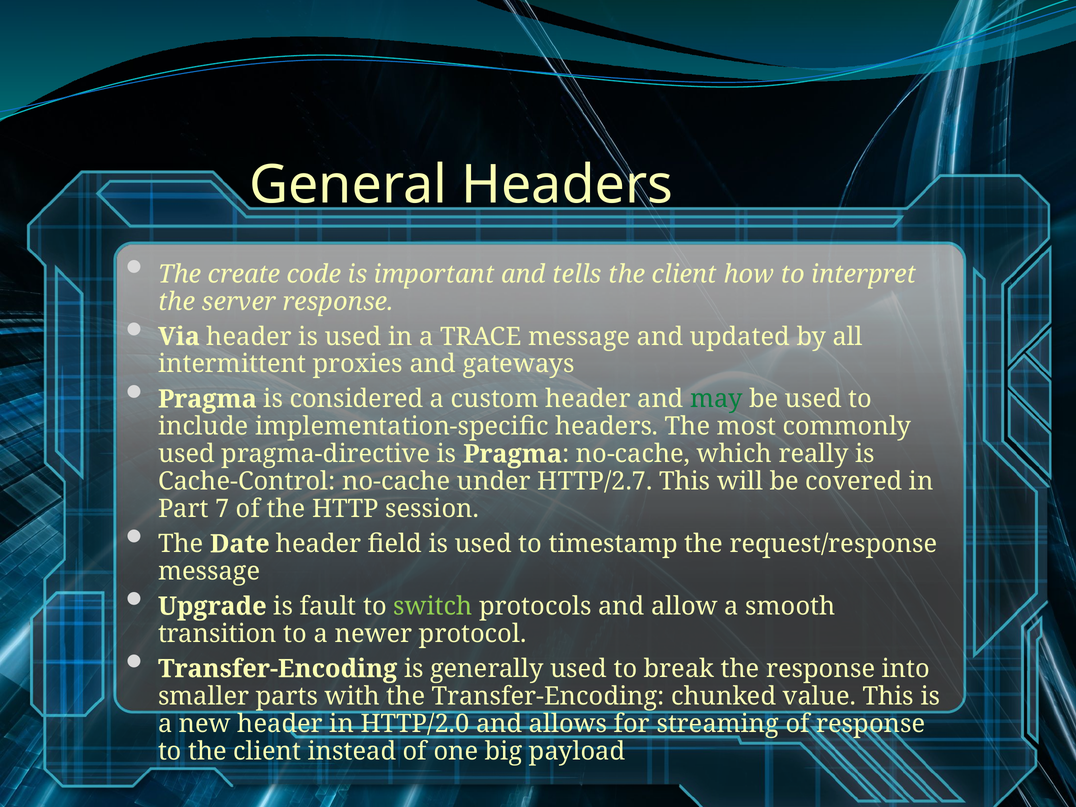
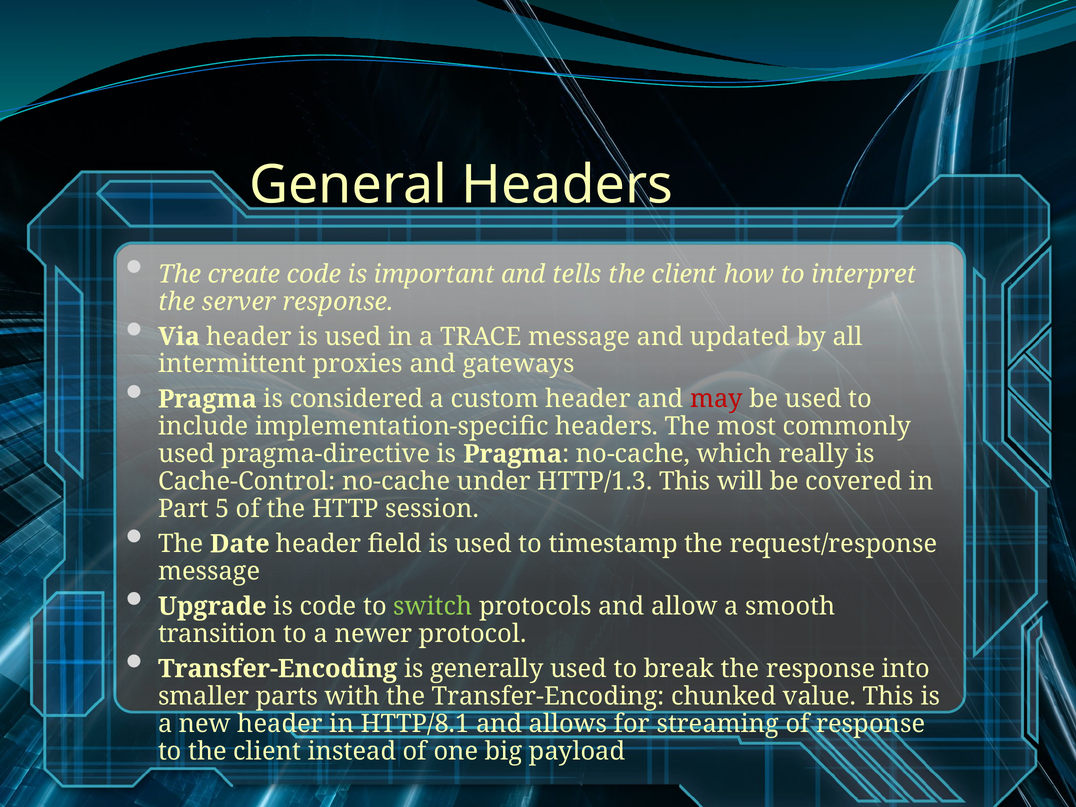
may colour: green -> red
HTTP/2.7: HTTP/2.7 -> HTTP/1.3
7: 7 -> 5
is fault: fault -> code
HTTP/2.0: HTTP/2.0 -> HTTP/8.1
